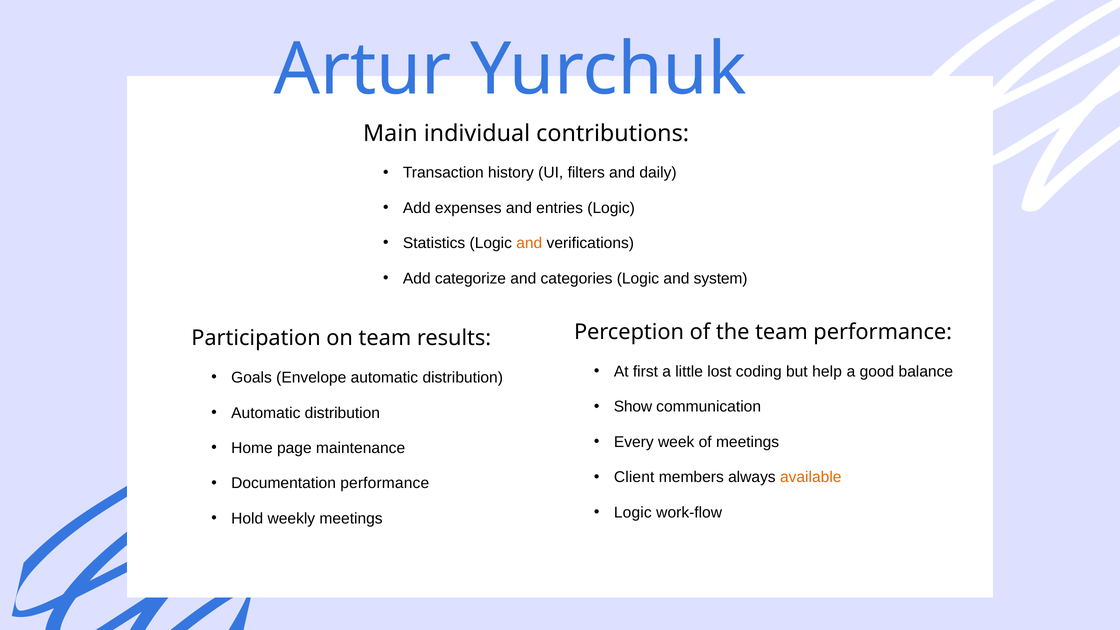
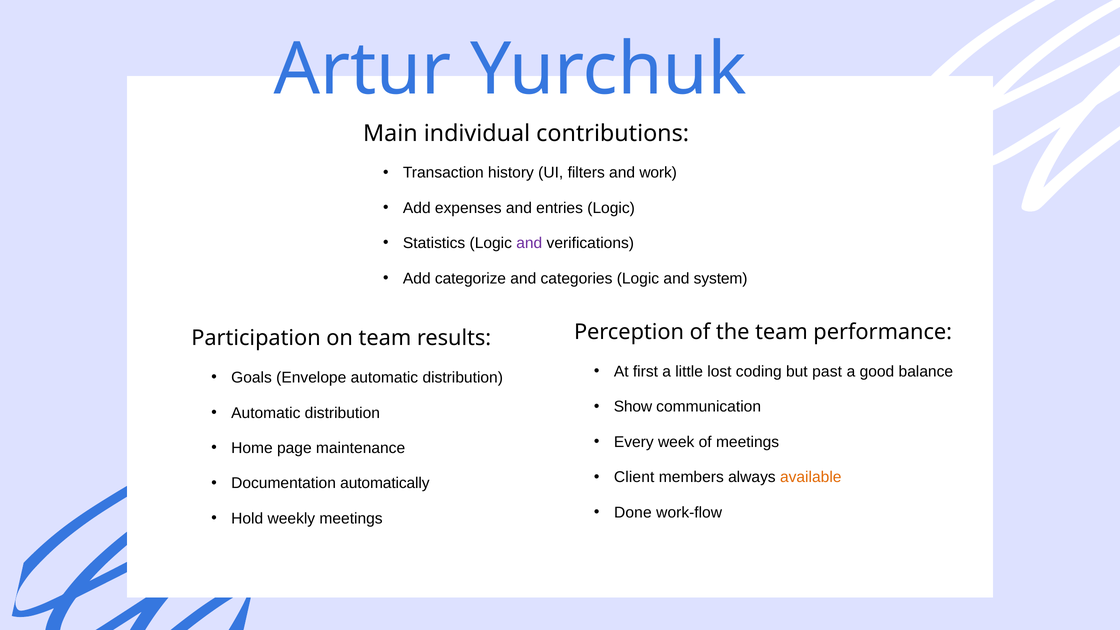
daily: daily -> work
and at (529, 243) colour: orange -> purple
help: help -> past
Documentation performance: performance -> automatically
Logic at (633, 512): Logic -> Done
